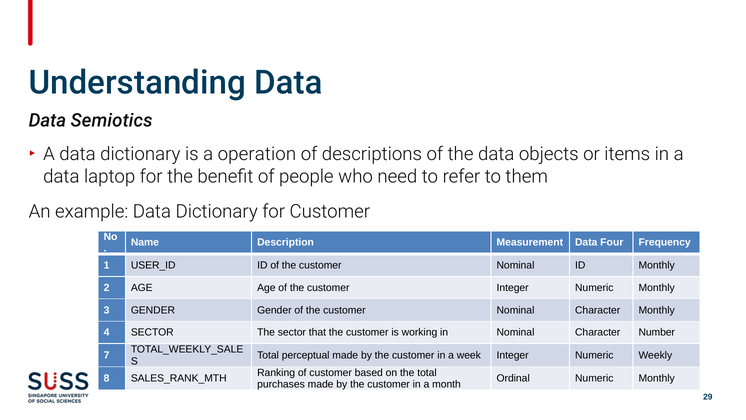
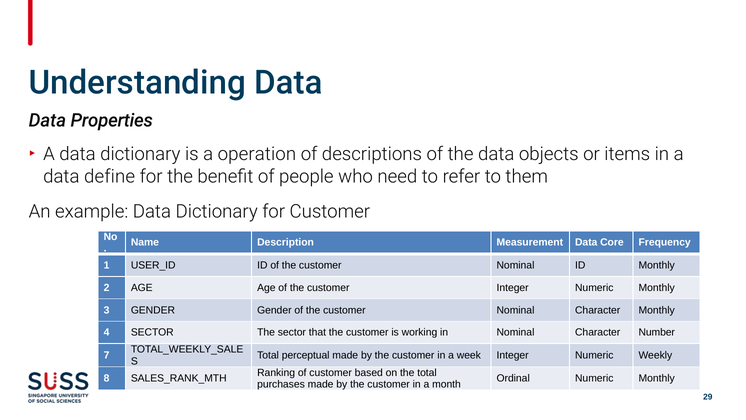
Semiotics: Semiotics -> Properties
laptop: laptop -> define
Four: Four -> Core
